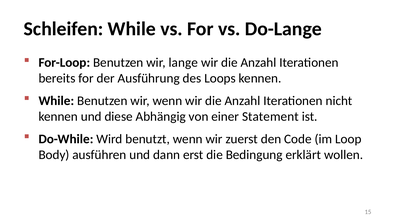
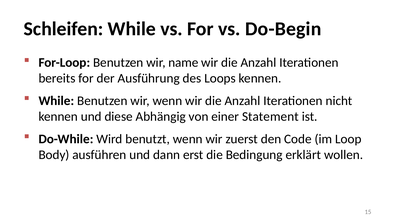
Do-Lange: Do-Lange -> Do-Begin
lange: lange -> name
